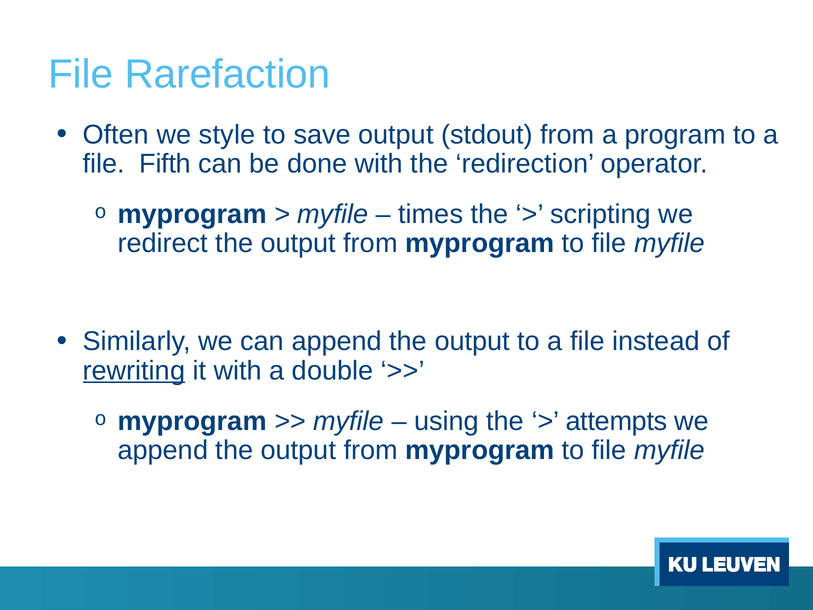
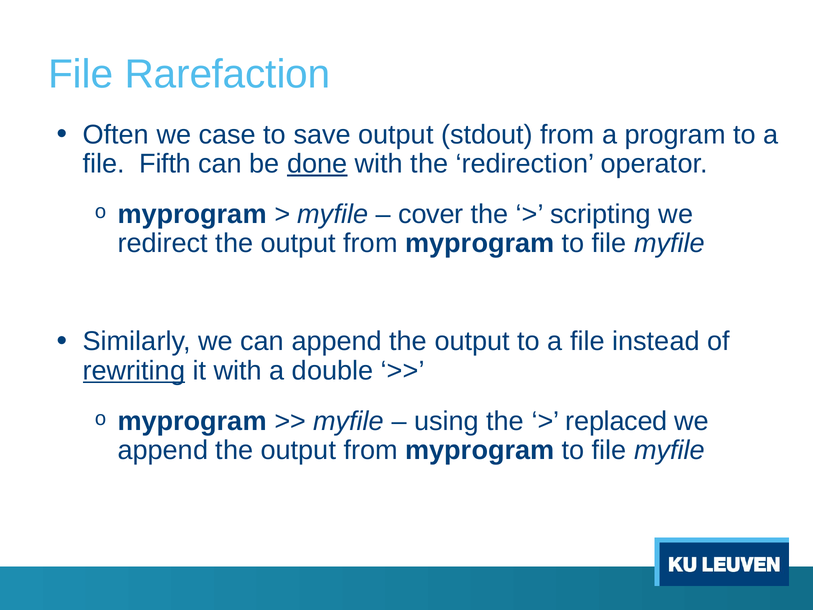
style: style -> case
done underline: none -> present
times: times -> cover
attempts: attempts -> replaced
